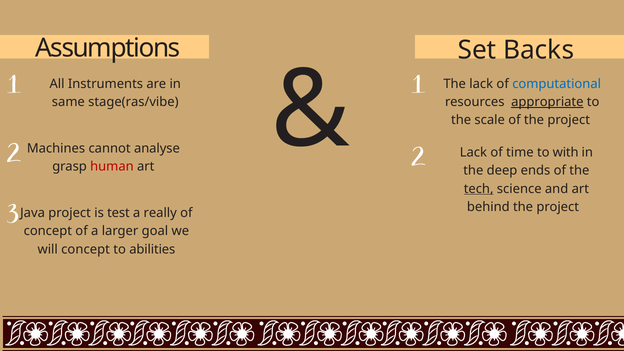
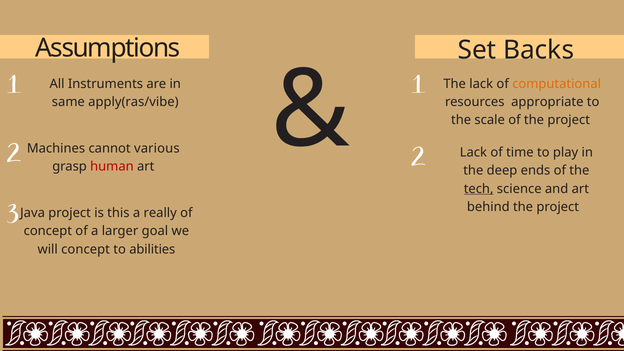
computational colour: blue -> orange
stage(ras/vibe: stage(ras/vibe -> apply(ras/vibe
appropriate underline: present -> none
analyse: analyse -> various
with: with -> play
test: test -> this
